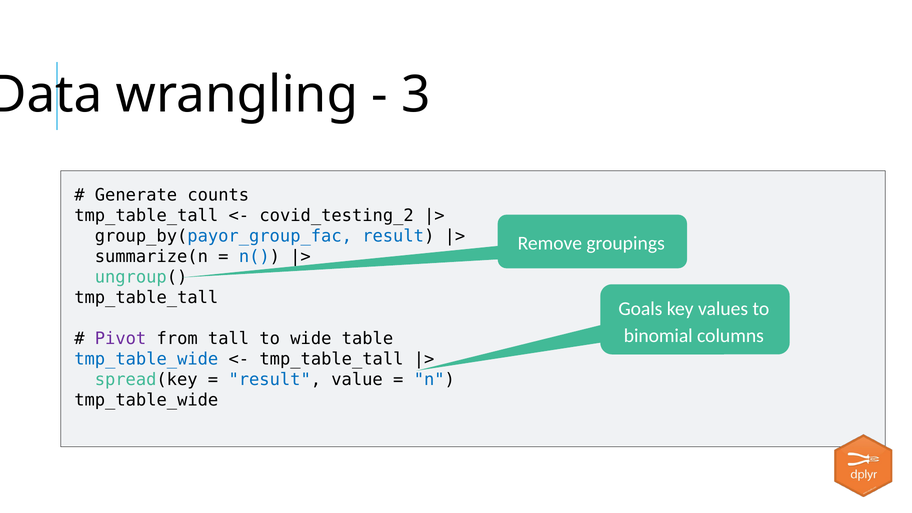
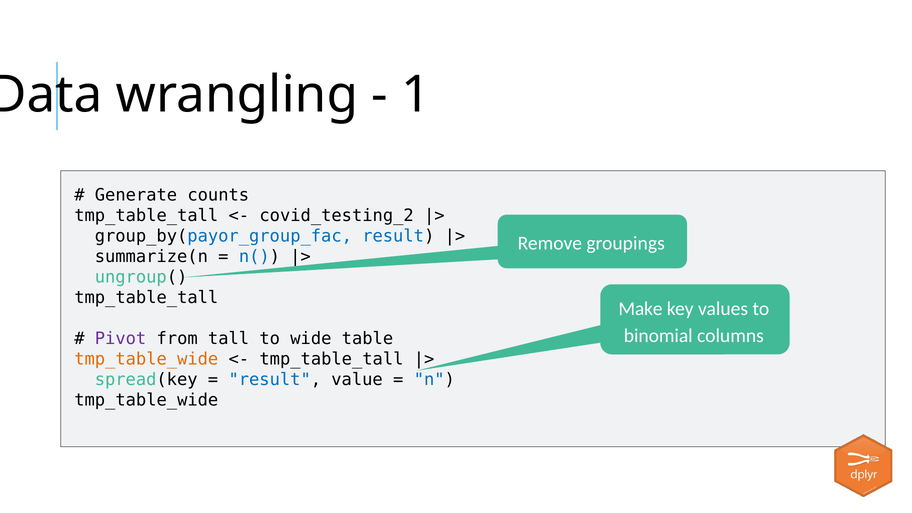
3: 3 -> 1
Goals: Goals -> Make
tmp_table_wide at (146, 359) colour: blue -> orange
